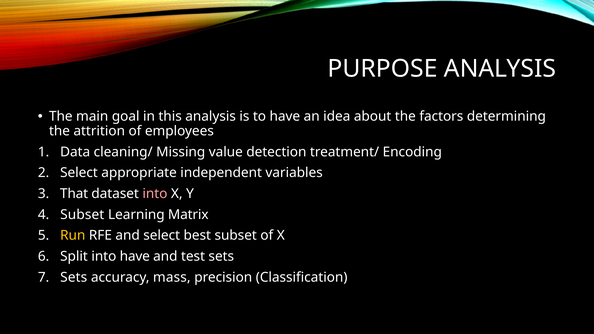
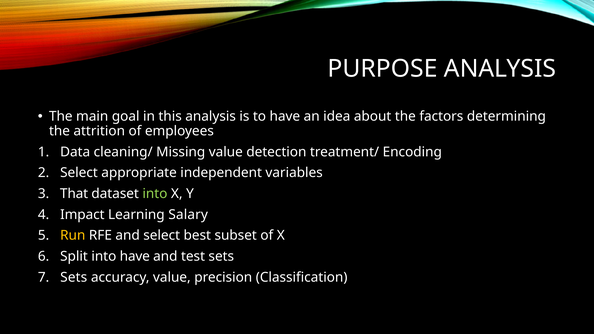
into at (155, 194) colour: pink -> light green
Subset at (82, 215): Subset -> Impact
Matrix: Matrix -> Salary
accuracy mass: mass -> value
